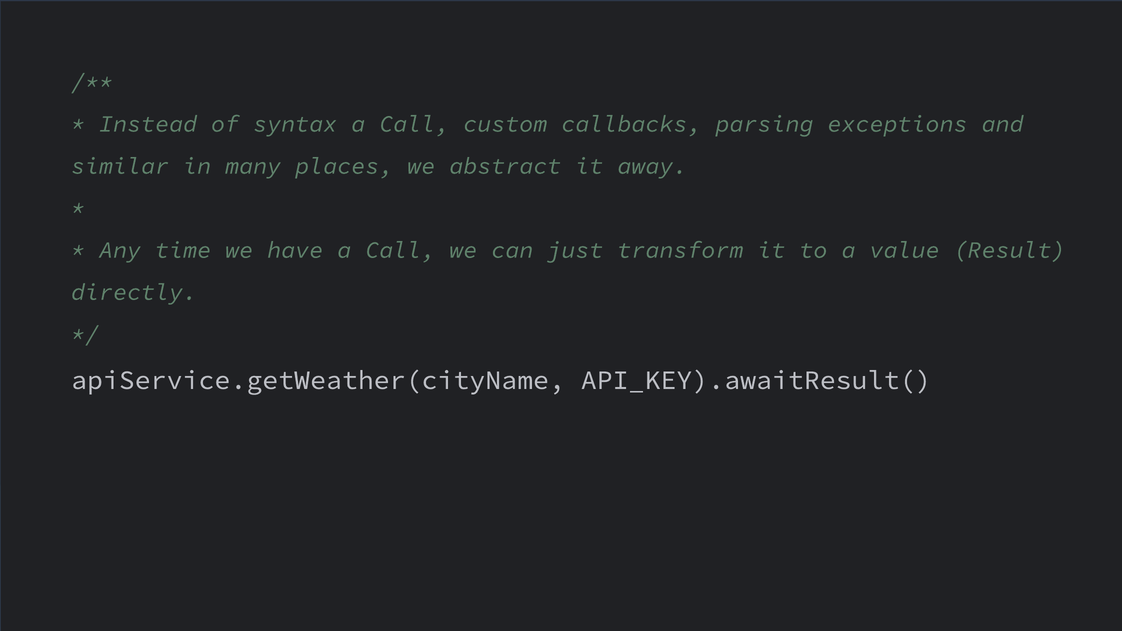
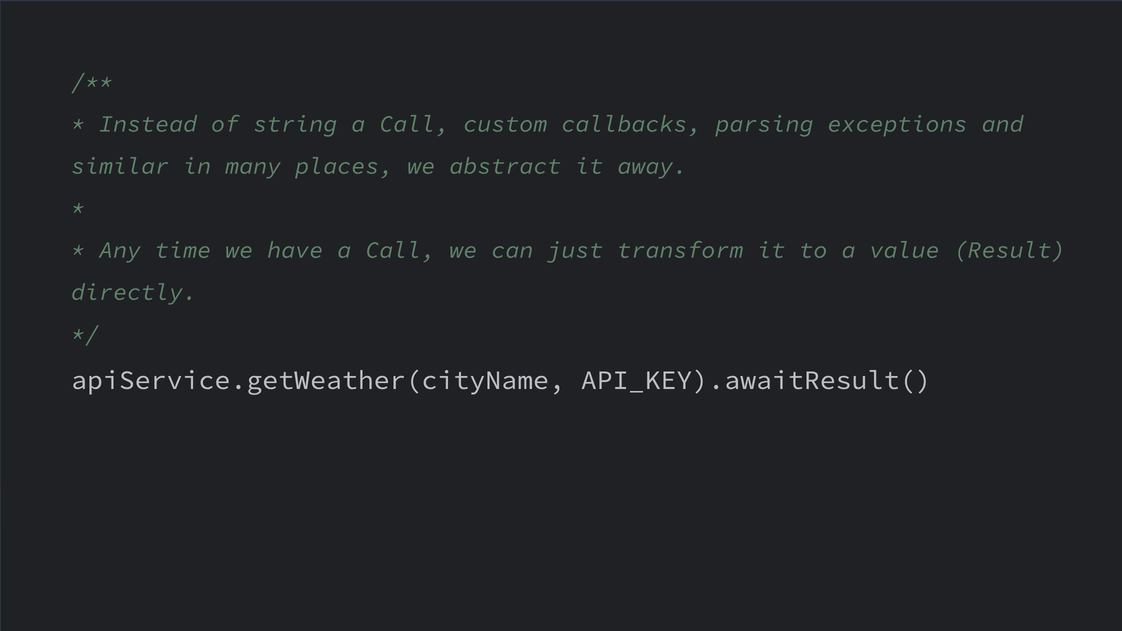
syntax: syntax -> string
